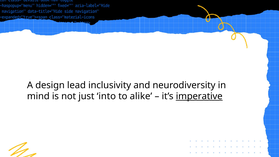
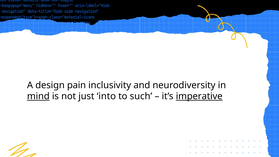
lead: lead -> pain
mind underline: none -> present
alike: alike -> such
